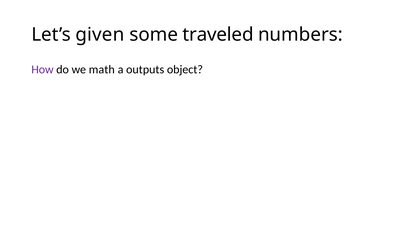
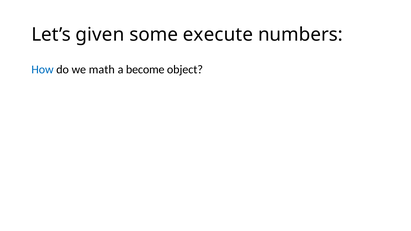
traveled: traveled -> execute
How colour: purple -> blue
outputs: outputs -> become
